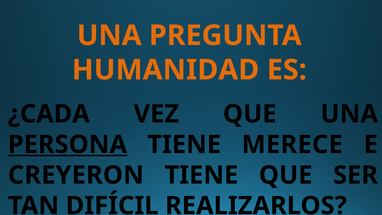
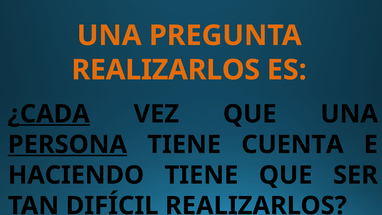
HUMANIDAD at (166, 70): HUMANIDAD -> REALIZARLOS
¿CADA underline: none -> present
MERECE: MERECE -> CUENTA
CREYERON: CREYERON -> HACIENDO
